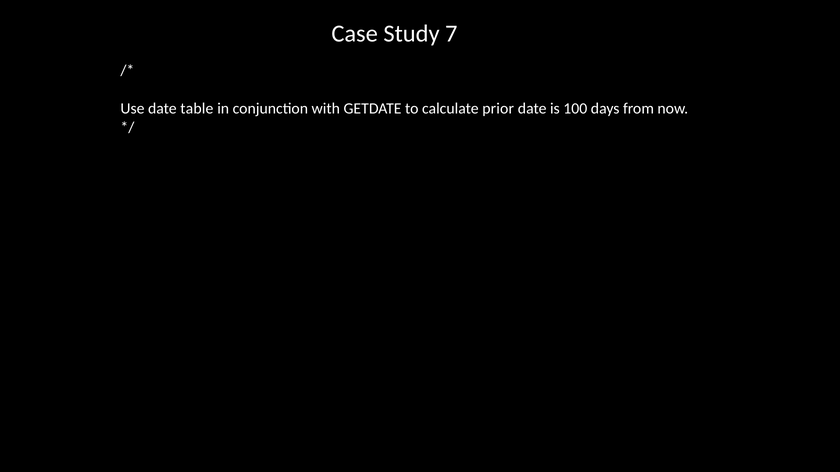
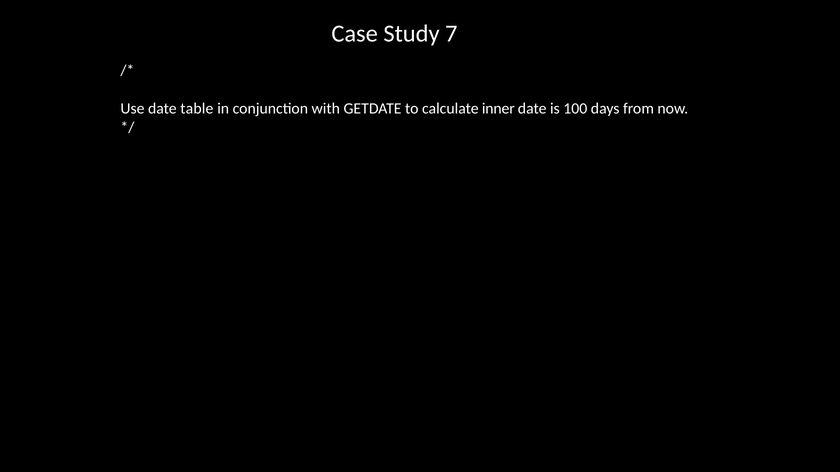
prior: prior -> inner
